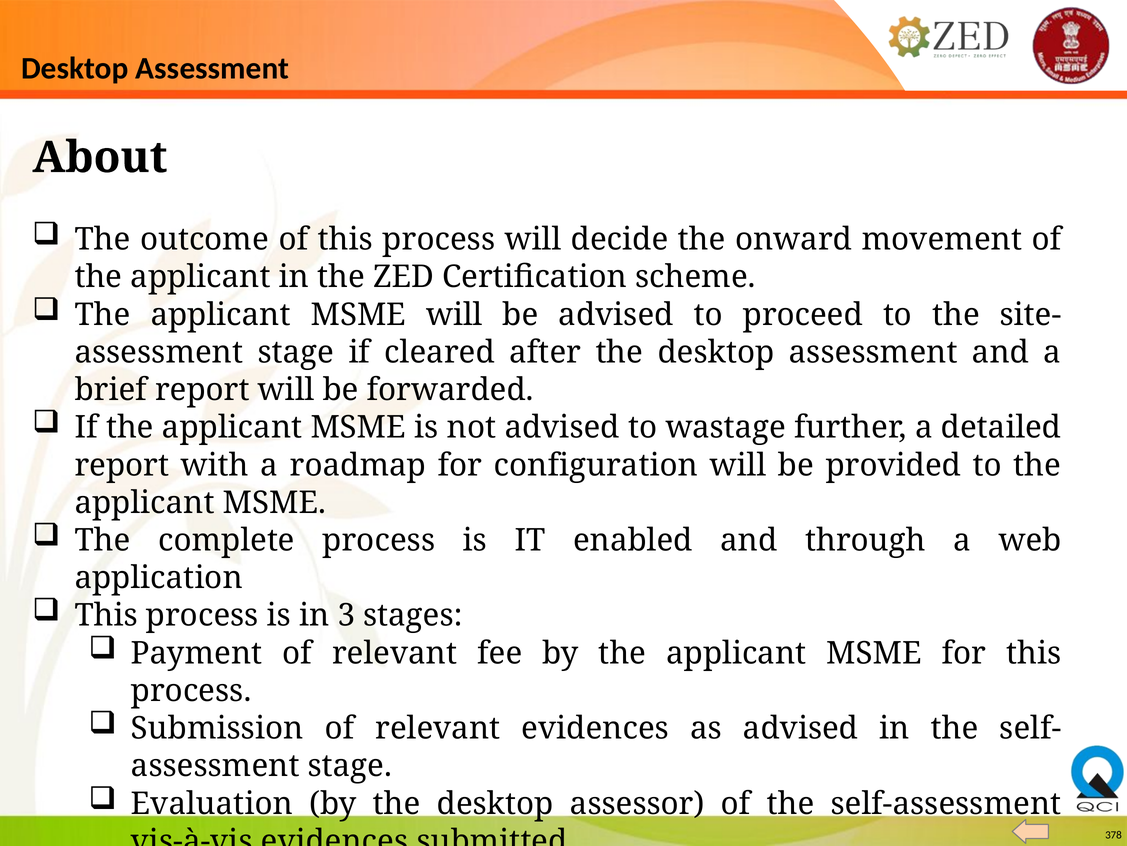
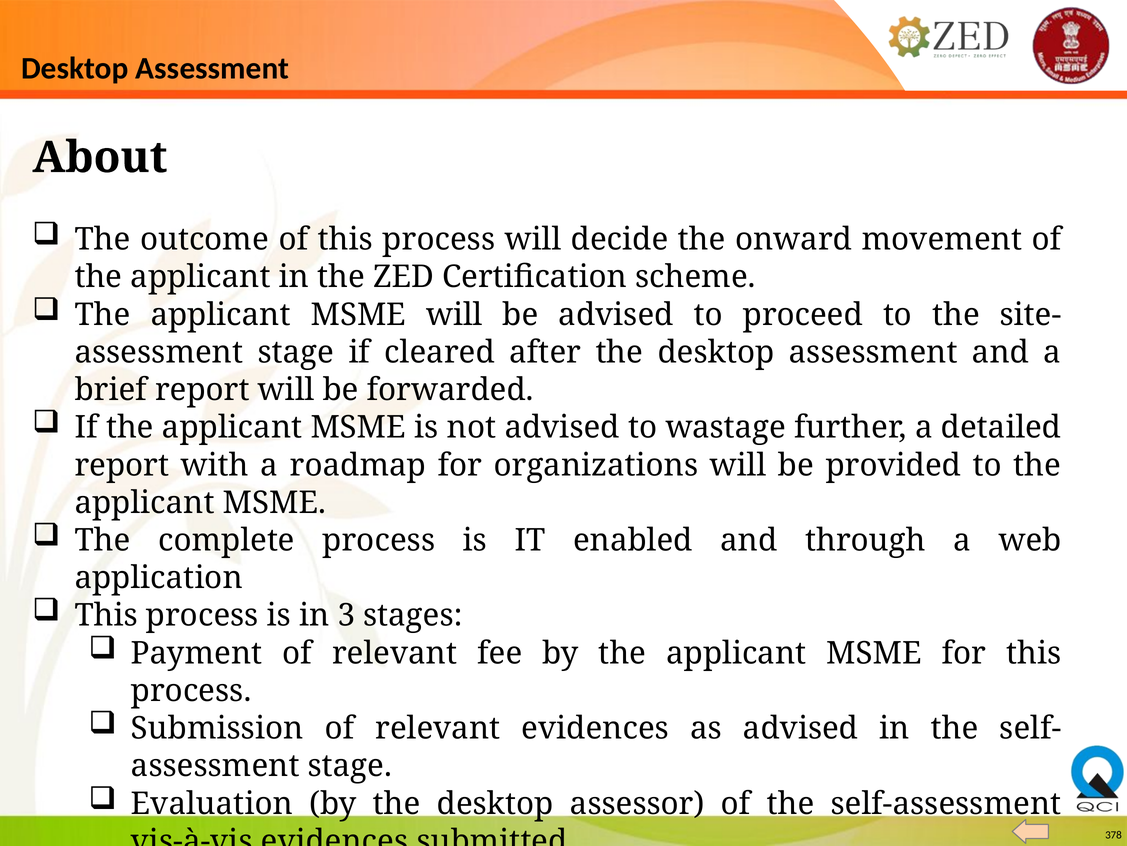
configuration: configuration -> organizations
